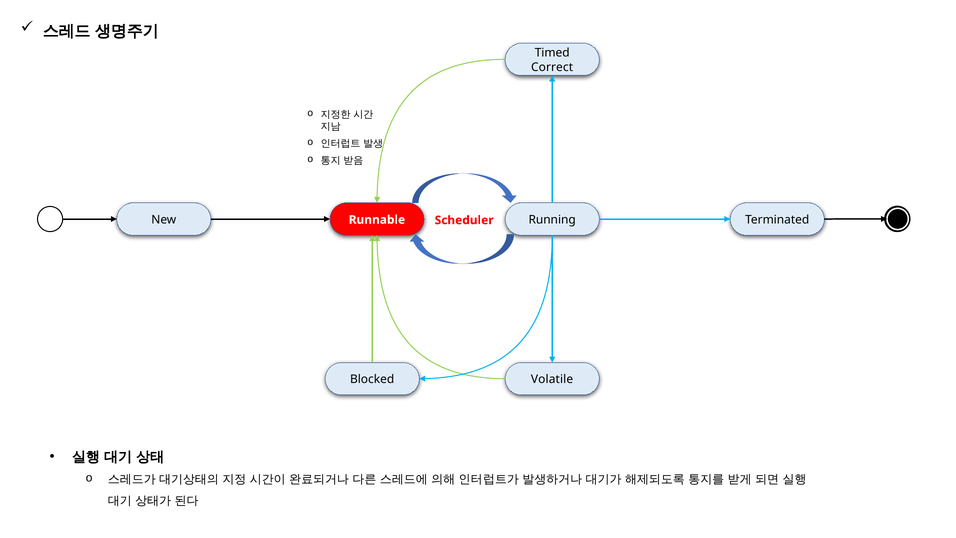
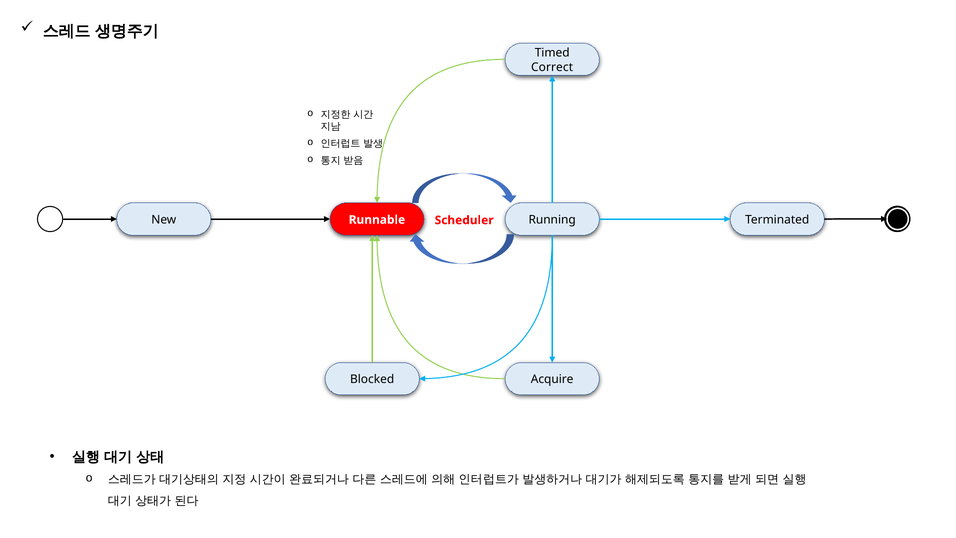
Volatile: Volatile -> Acquire
